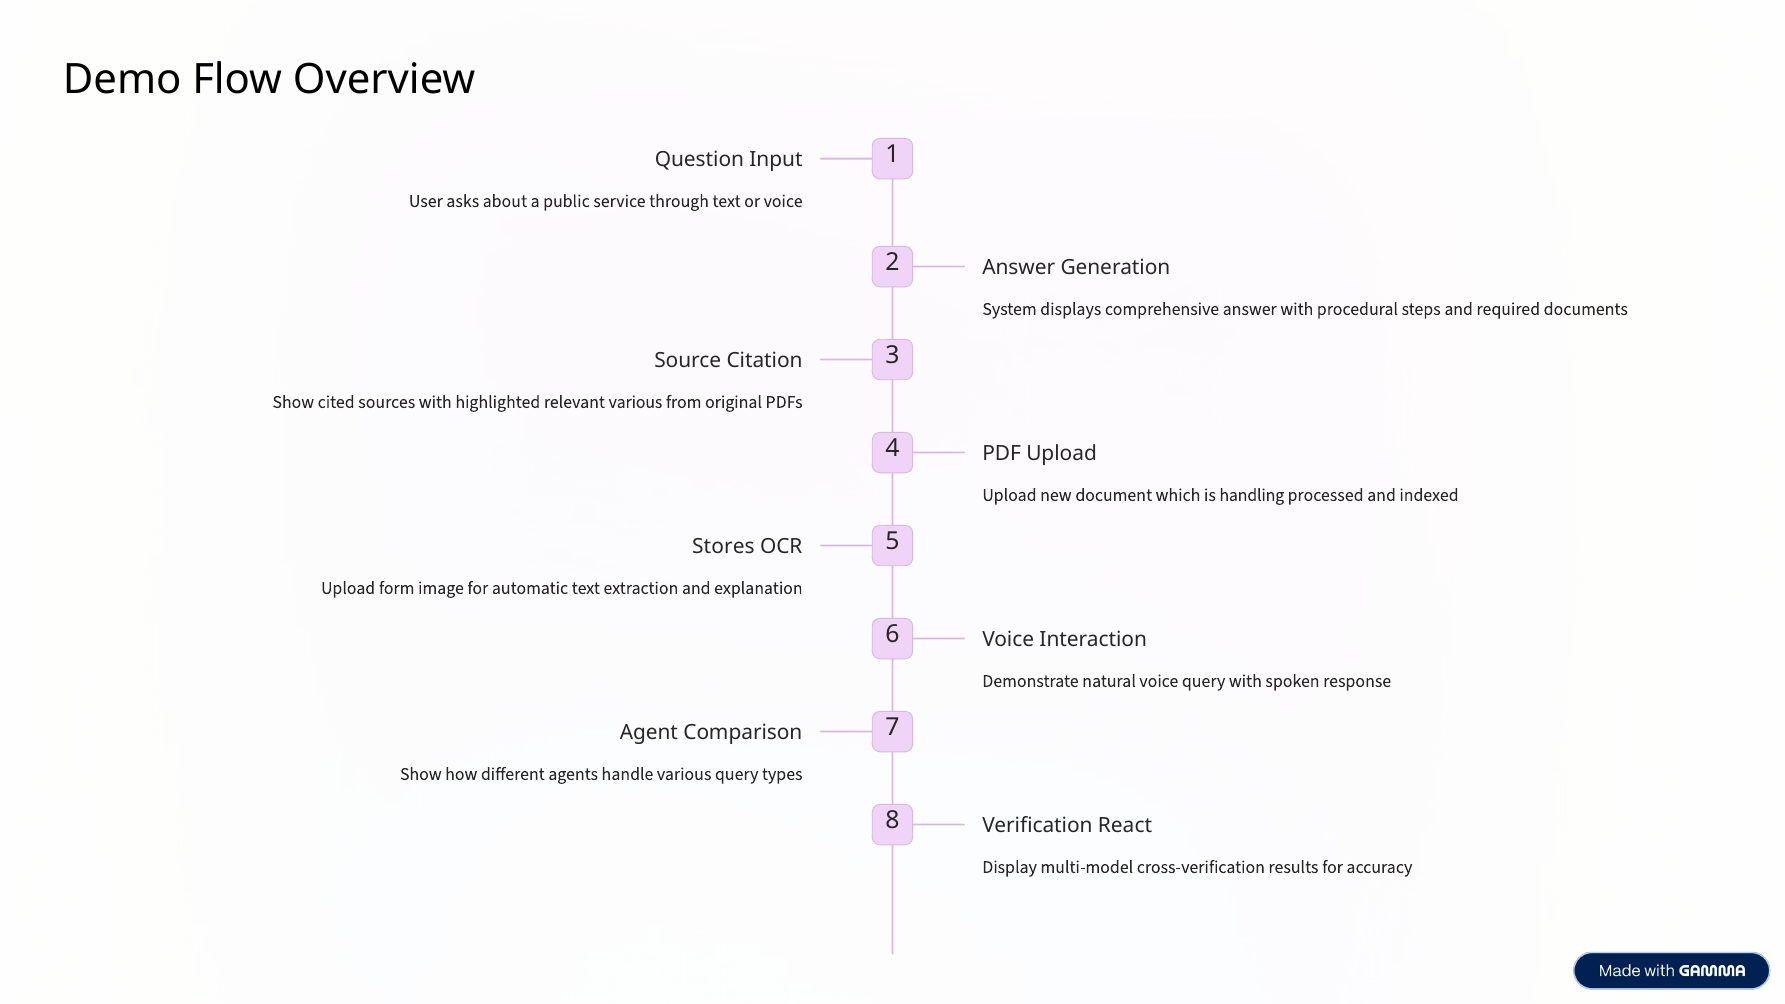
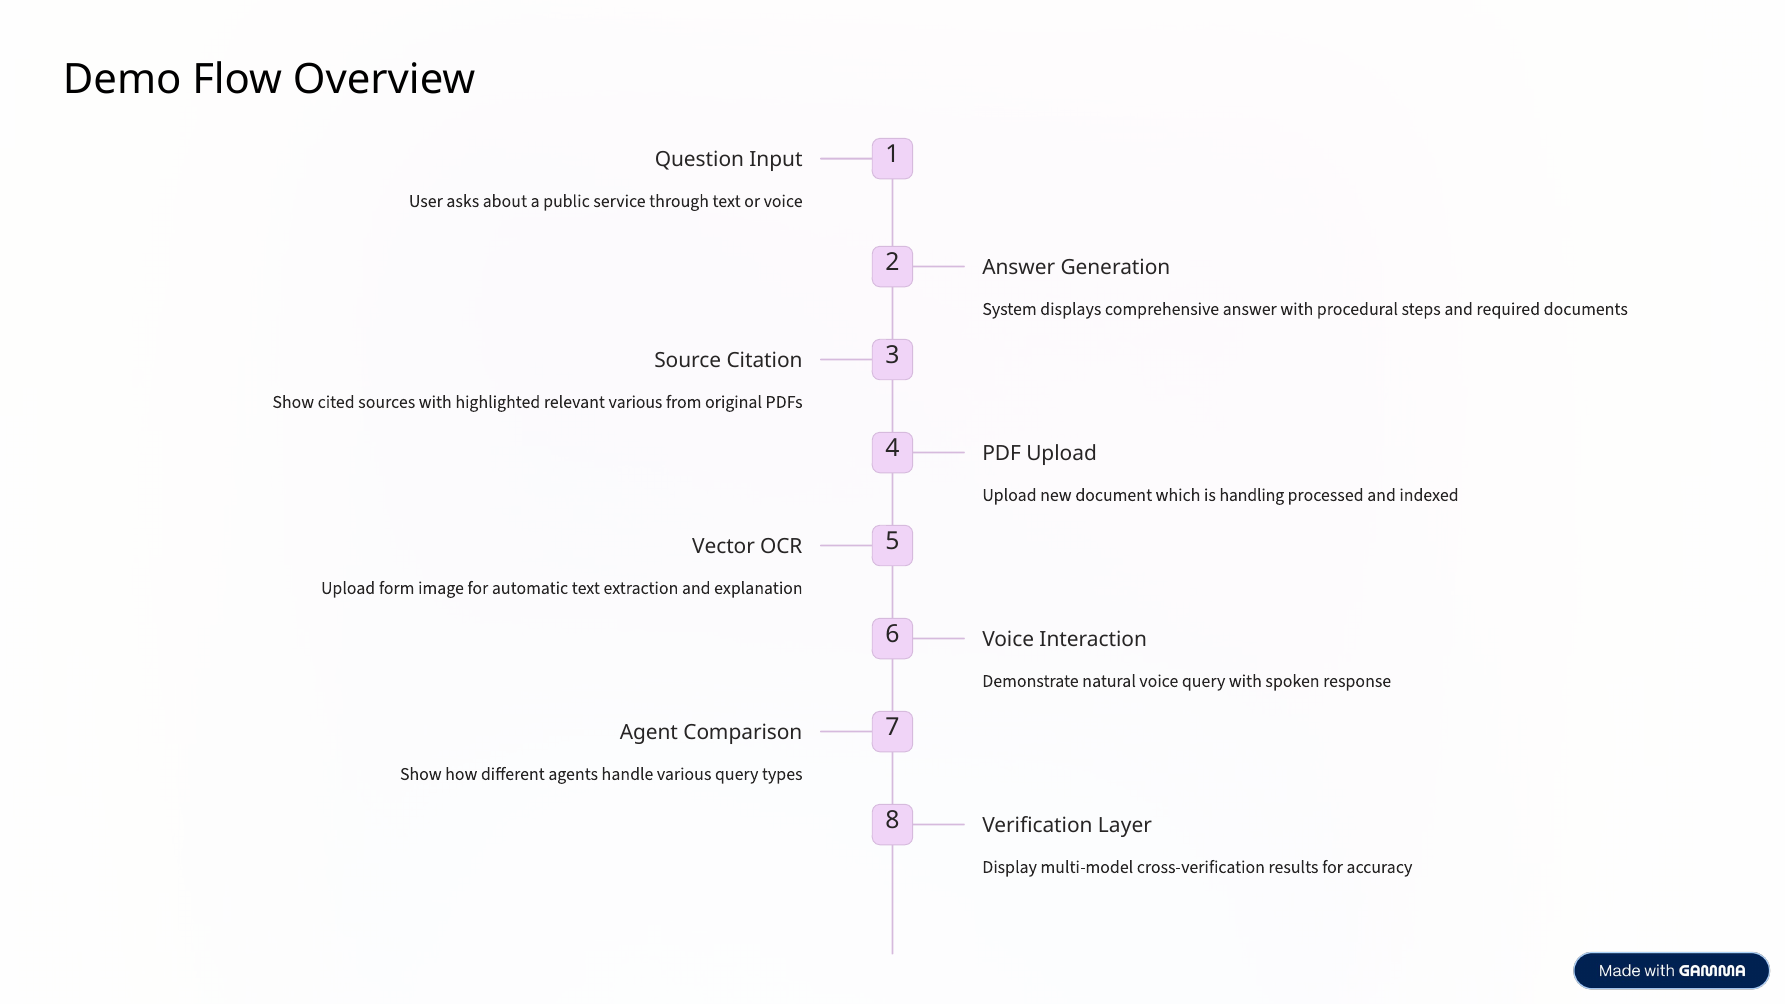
Stores: Stores -> Vector
React: React -> Layer
